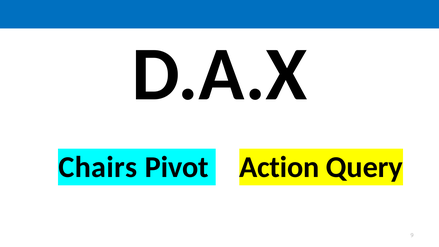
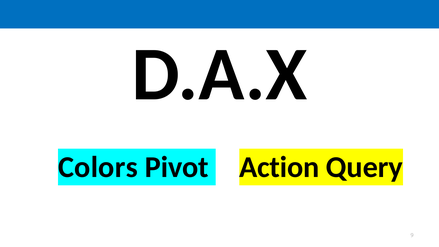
Chairs: Chairs -> Colors
